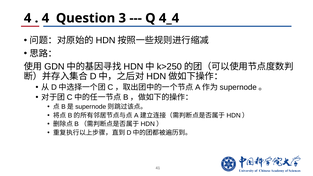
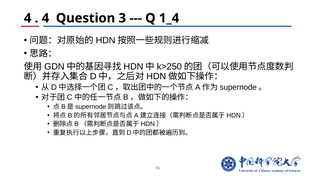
4_4: 4_4 -> 1_4
